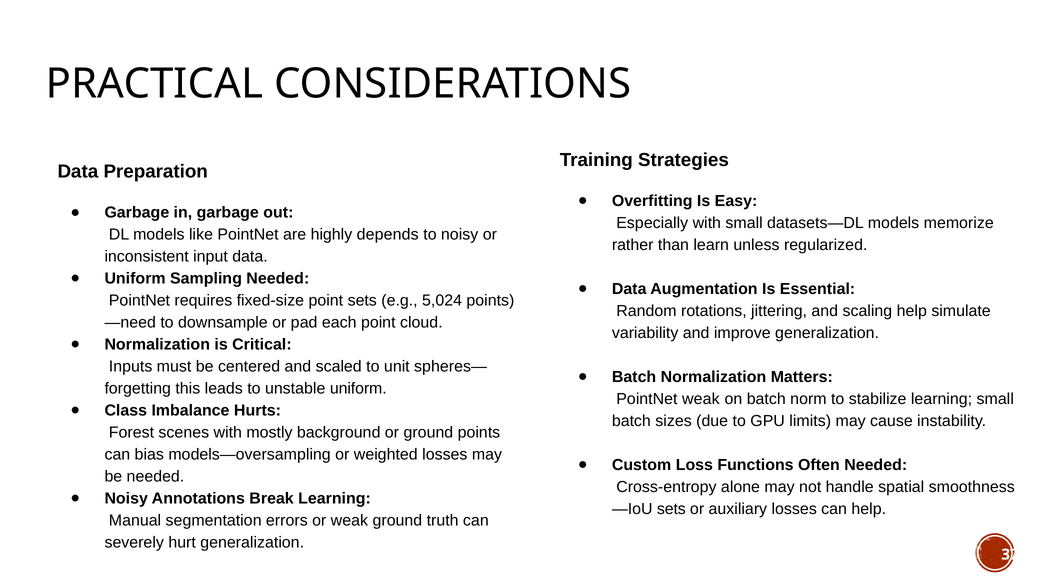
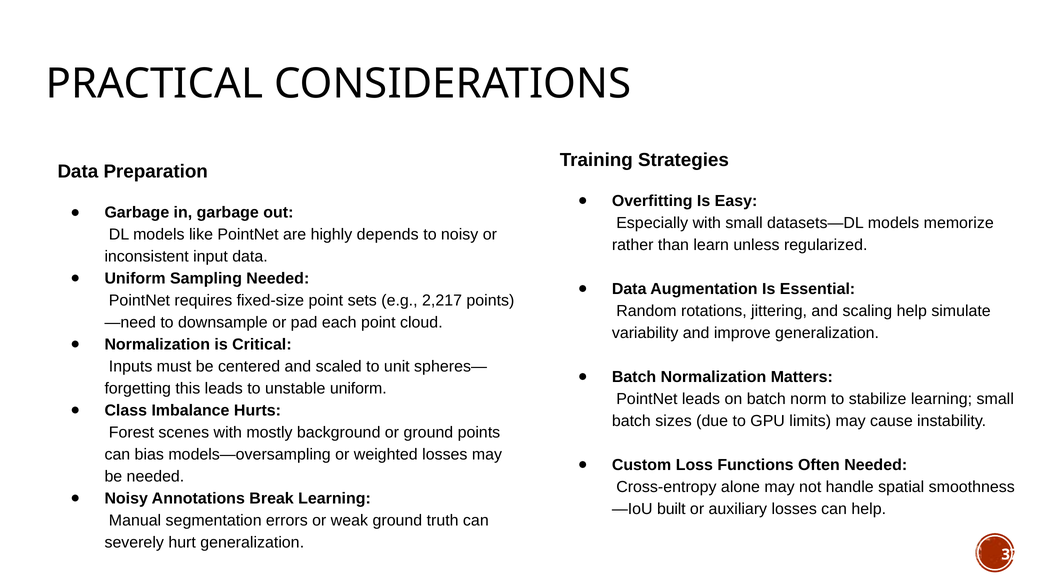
5,024: 5,024 -> 2,217
PointNet weak: weak -> leads
sets at (671, 509): sets -> built
